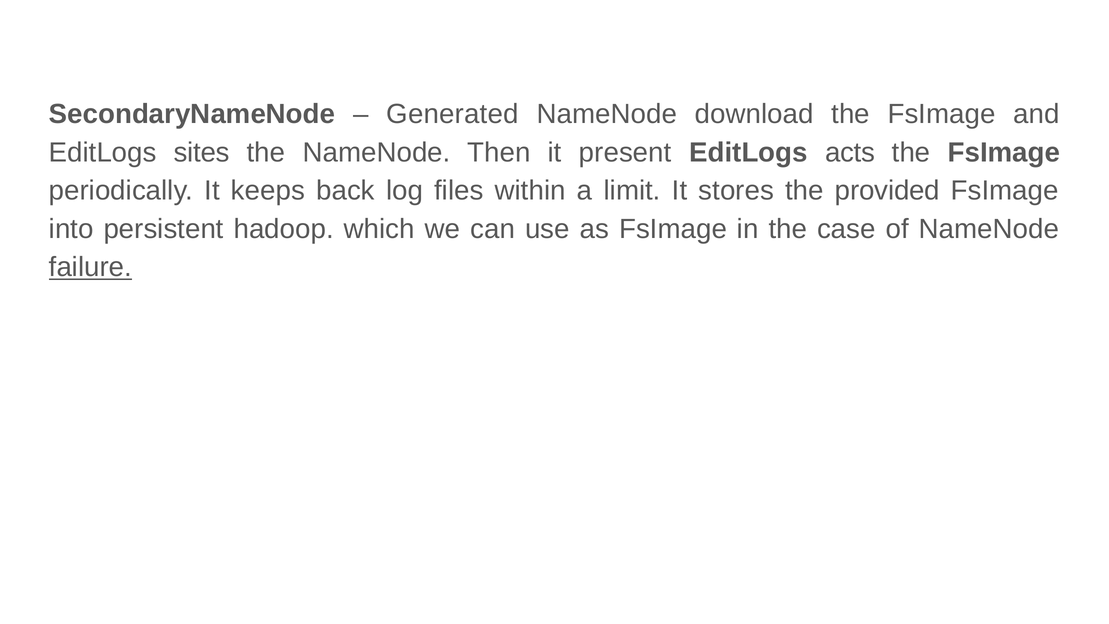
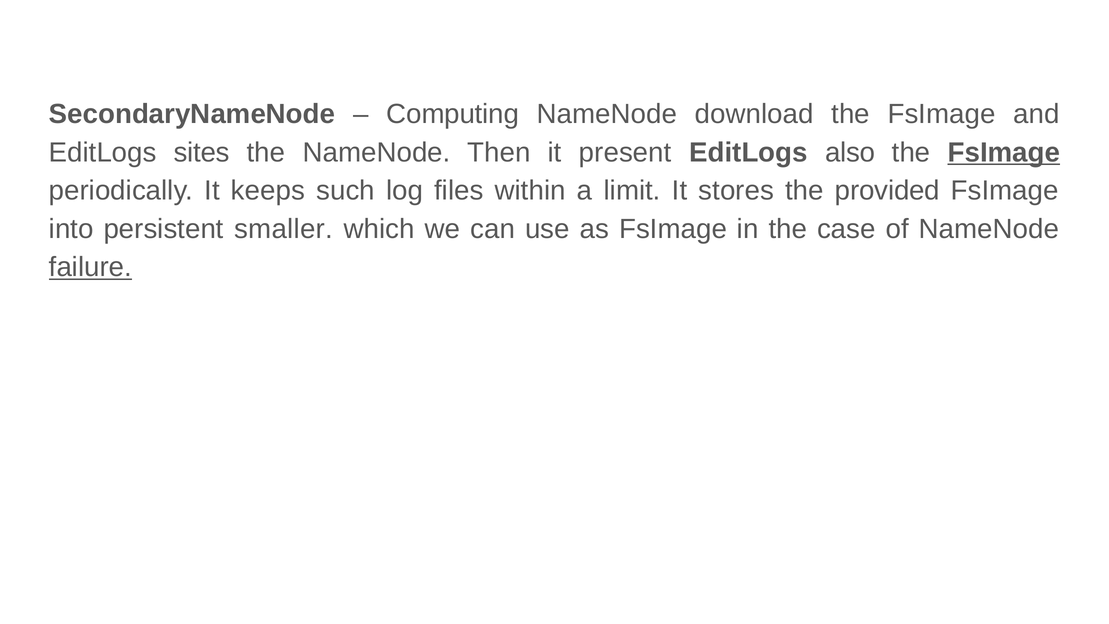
Generated: Generated -> Computing
acts: acts -> also
FsImage at (1004, 152) underline: none -> present
back: back -> such
hadoop: hadoop -> smaller
